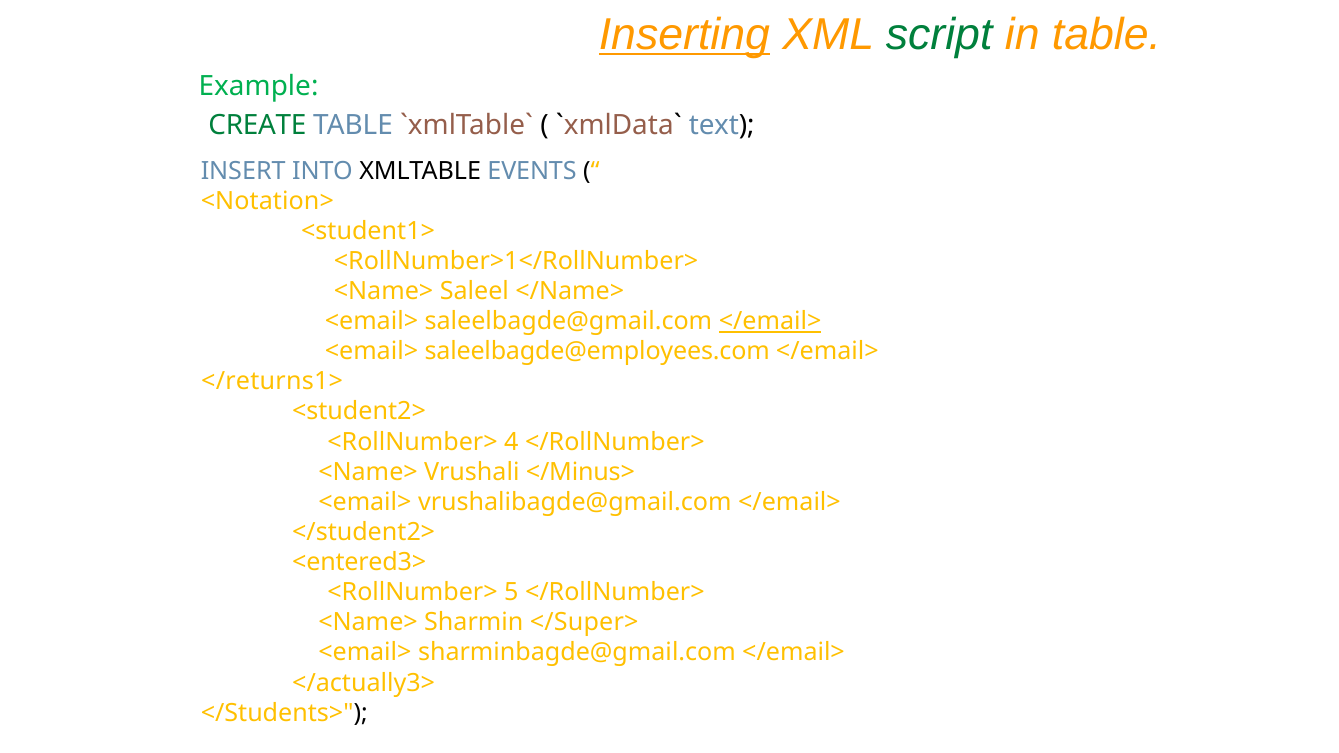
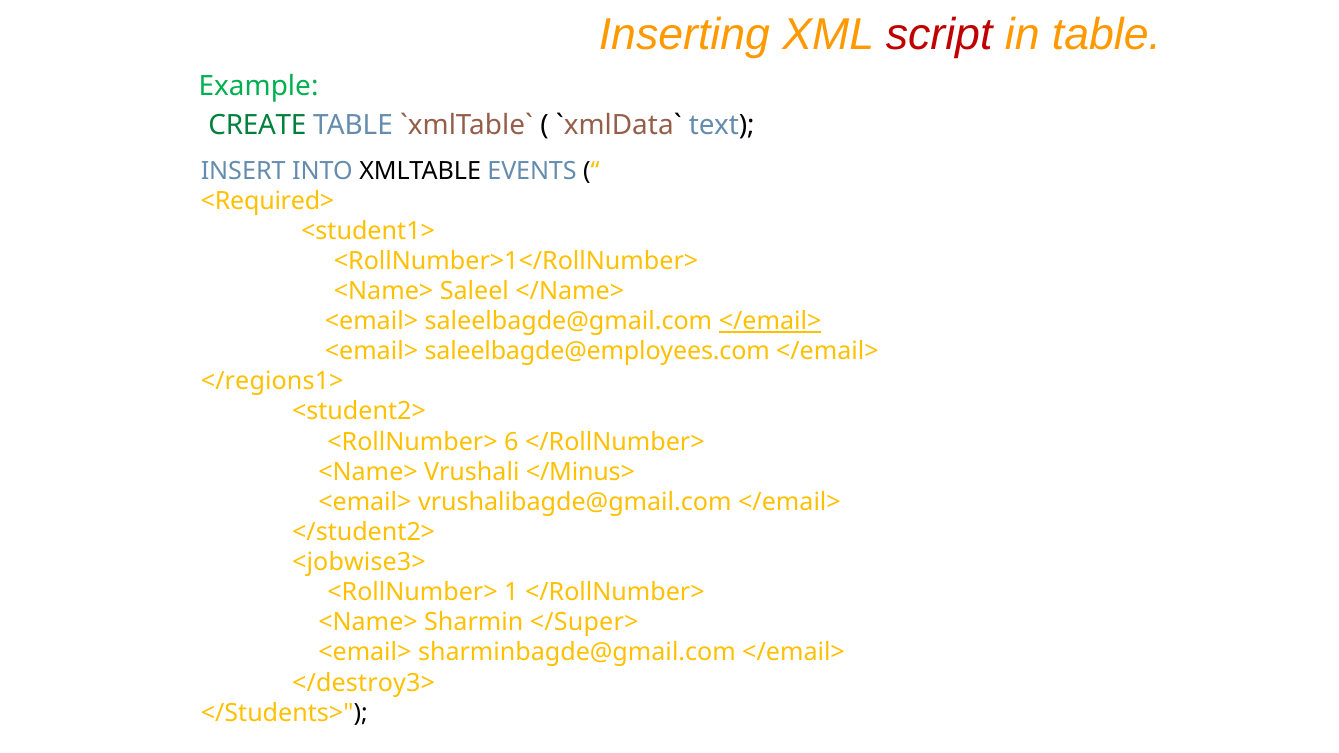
Inserting underline: present -> none
script colour: green -> red
<Notation>: <Notation> -> <Required>
</returns1>: </returns1> -> </regions1>
4: 4 -> 6
<entered3>: <entered3> -> <jobwise3>
5: 5 -> 1
</actually3>: </actually3> -> </destroy3>
